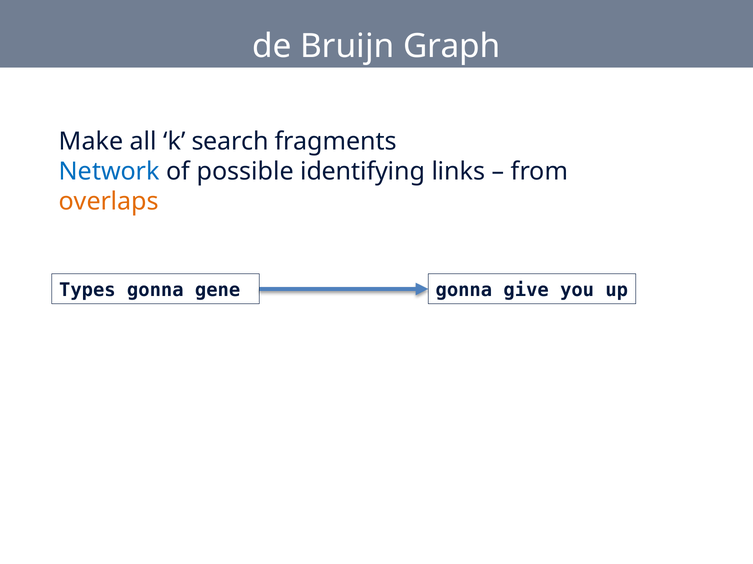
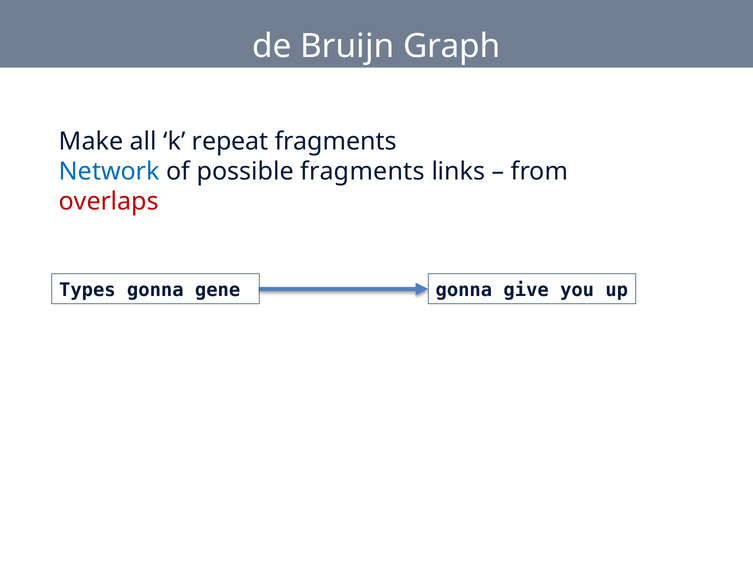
search: search -> repeat
possible identifying: identifying -> fragments
overlaps colour: orange -> red
